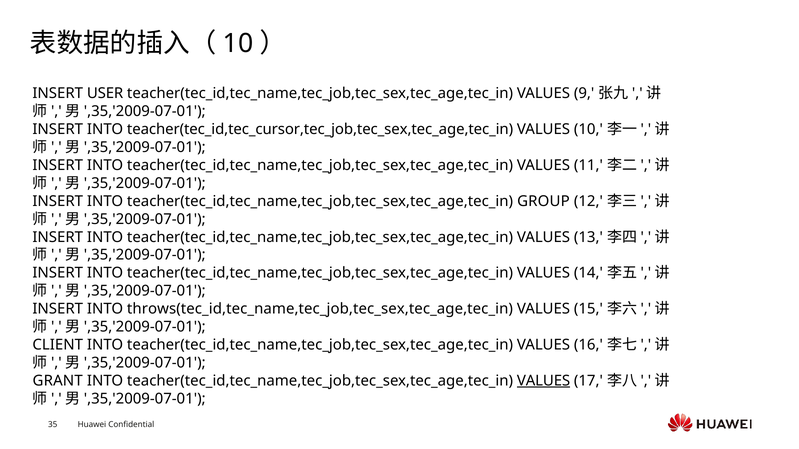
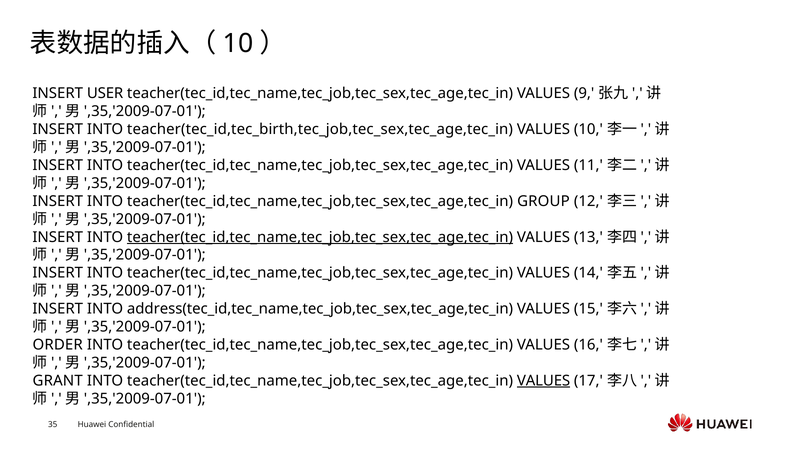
teacher(tec_id,tec_cursor,tec_job,tec_sex,tec_age,tec_in: teacher(tec_id,tec_cursor,tec_job,tec_sex,tec_age,tec_in -> teacher(tec_id,tec_birth,tec_job,tec_sex,tec_age,tec_in
teacher(tec_id,tec_name,tec_job,tec_sex,tec_age,tec_in at (320, 237) underline: none -> present
throws(tec_id,tec_name,tec_job,tec_sex,tec_age,tec_in: throws(tec_id,tec_name,tec_job,tec_sex,tec_age,tec_in -> address(tec_id,tec_name,tec_job,tec_sex,tec_age,tec_in
CLIENT: CLIENT -> ORDER
